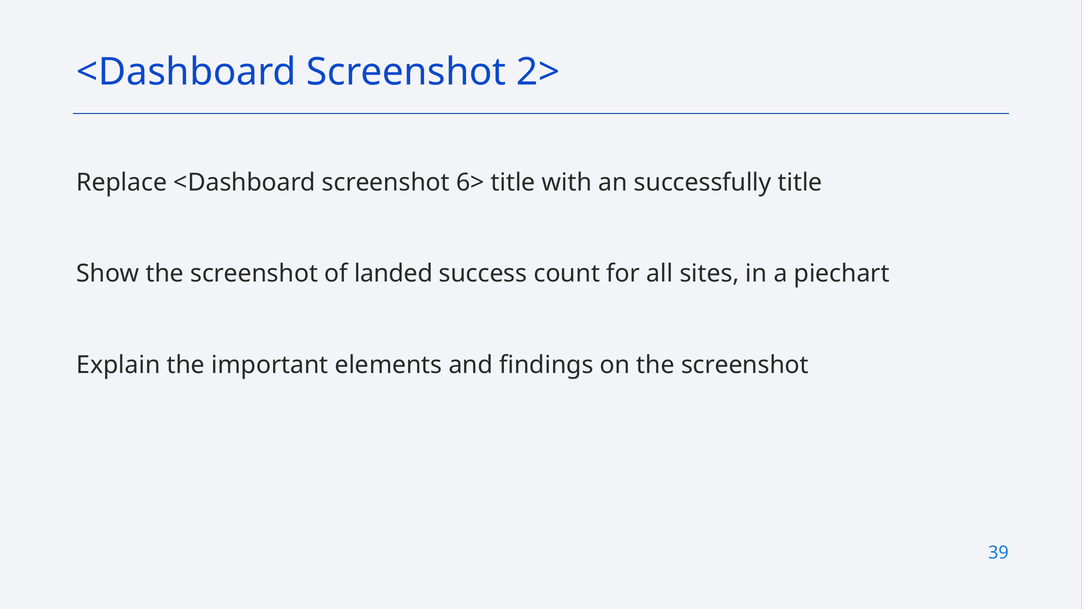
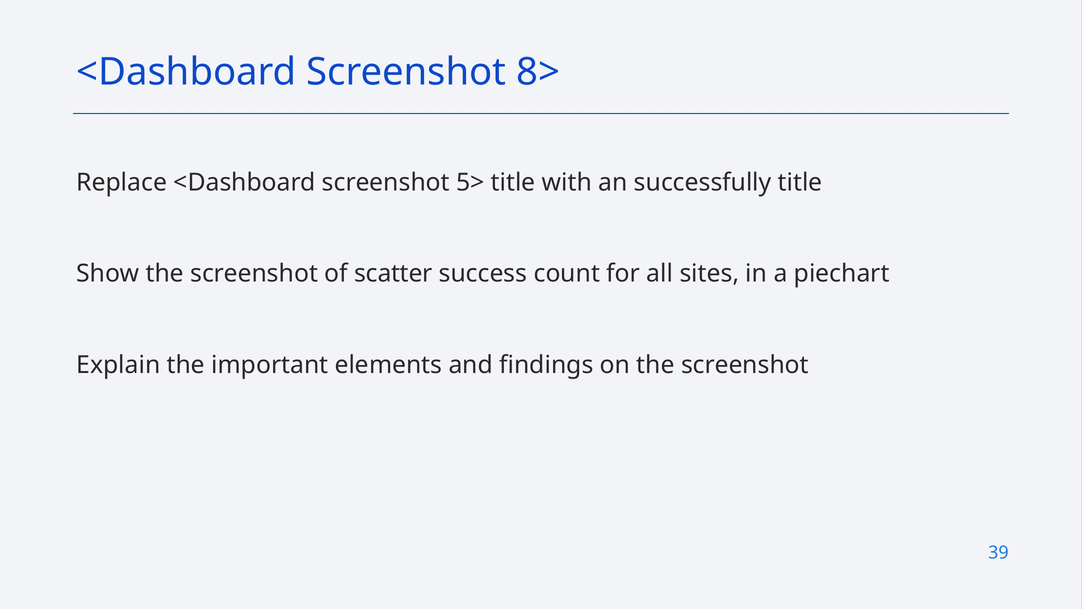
2>: 2> -> 8>
6>: 6> -> 5>
landed: landed -> scatter
